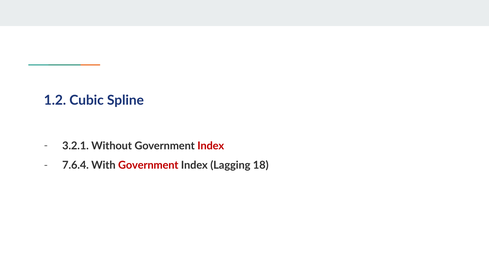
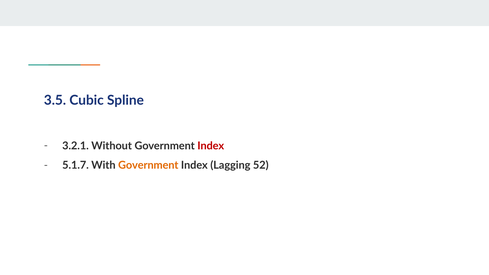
1.2: 1.2 -> 3.5
7.6.4: 7.6.4 -> 5.1.7
Government at (148, 165) colour: red -> orange
18: 18 -> 52
